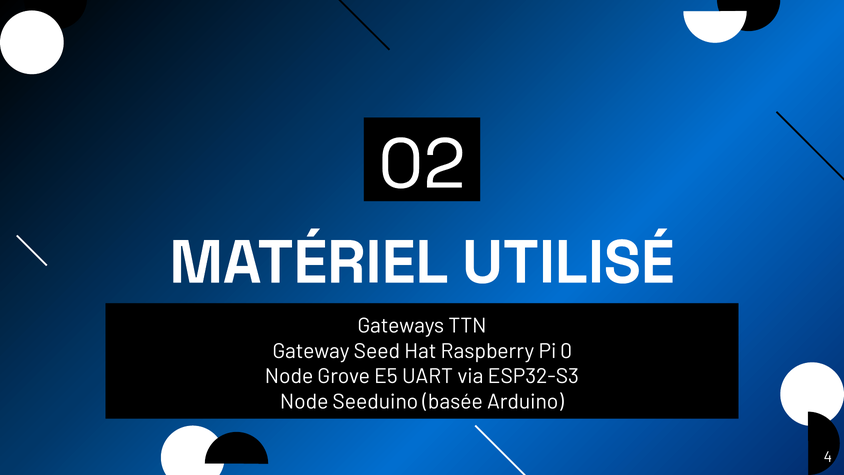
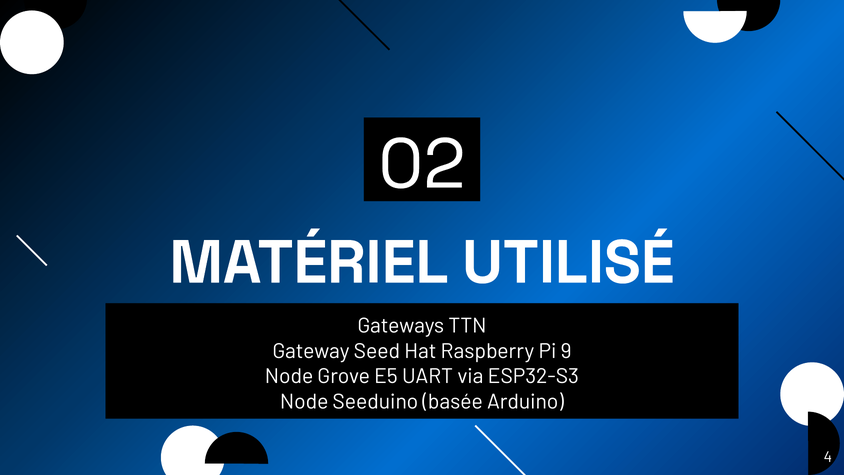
0: 0 -> 9
